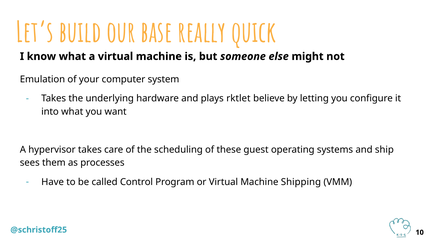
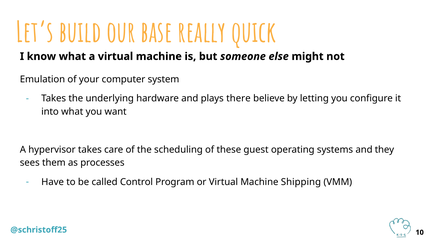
rktlet: rktlet -> there
ship: ship -> they
